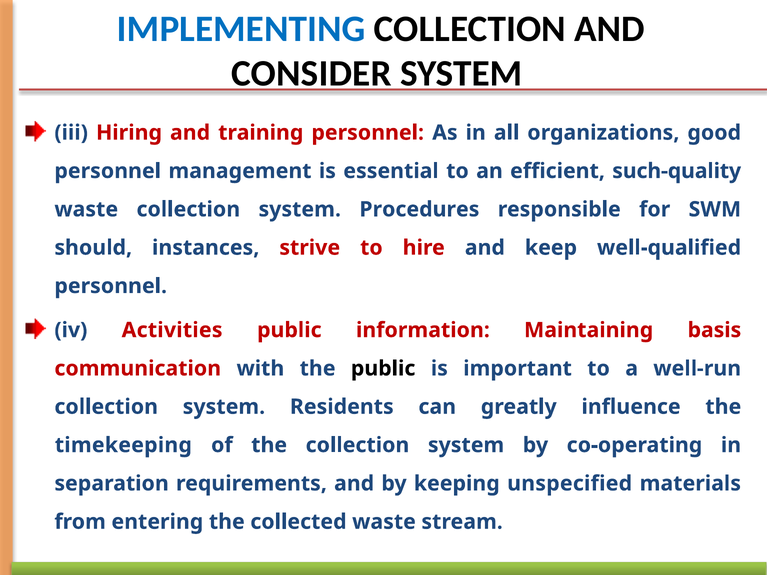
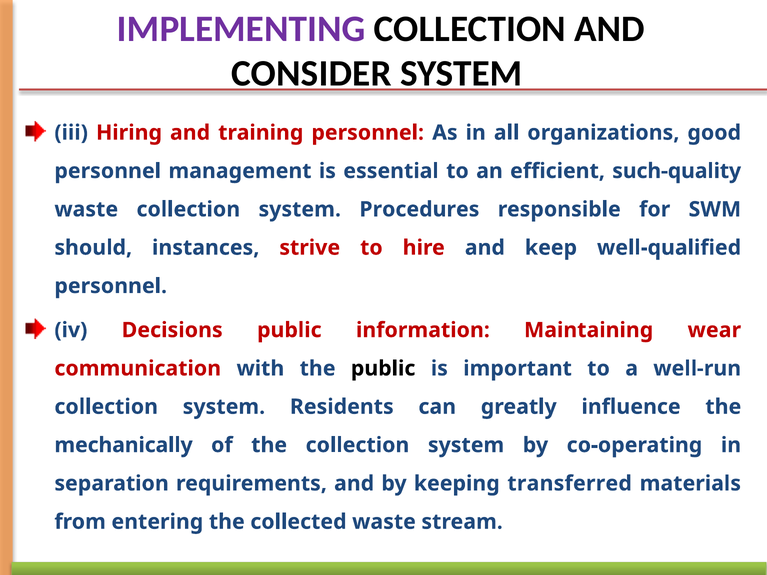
IMPLEMENTING colour: blue -> purple
Activities: Activities -> Decisions
basis: basis -> wear
timekeeping: timekeeping -> mechanically
unspecified: unspecified -> transferred
